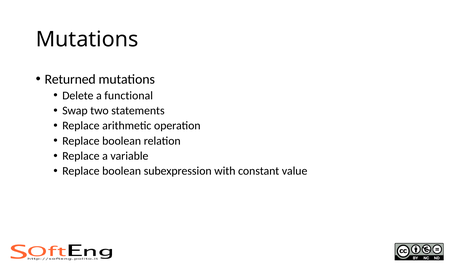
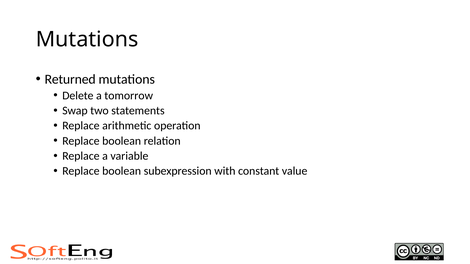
functional: functional -> tomorrow
